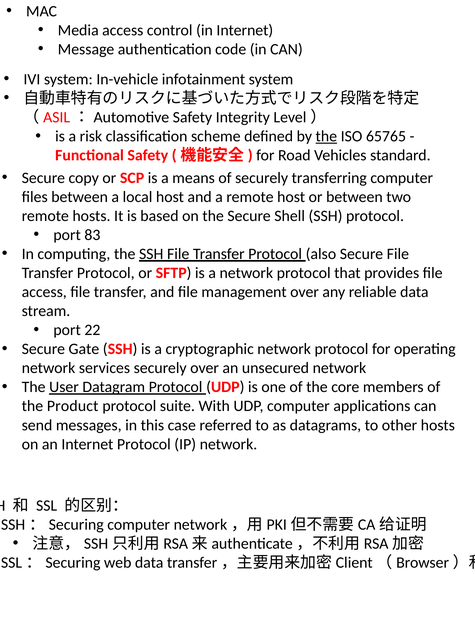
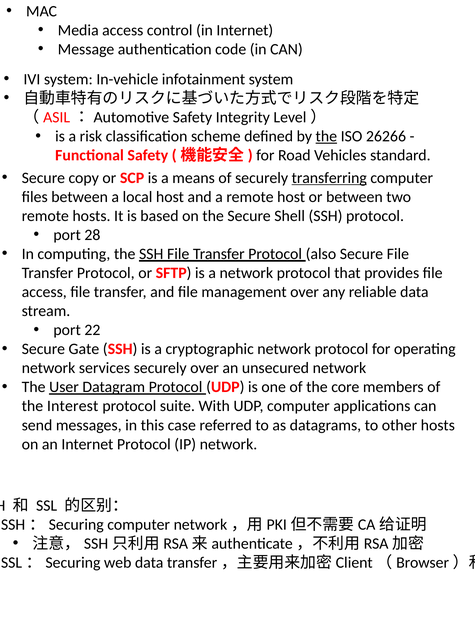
65765: 65765 -> 26266
transferring underline: none -> present
83: 83 -> 28
Product: Product -> Interest
